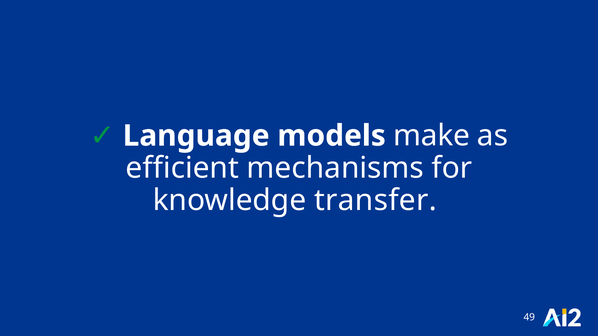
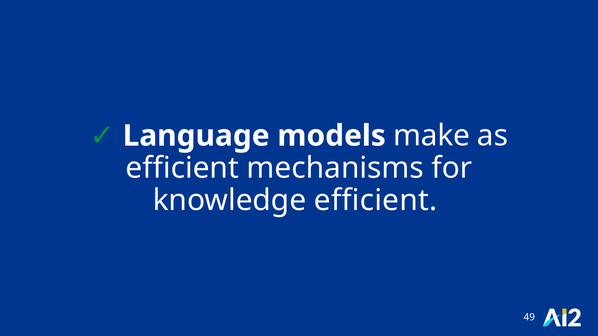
knowledge transfer: transfer -> efficient
